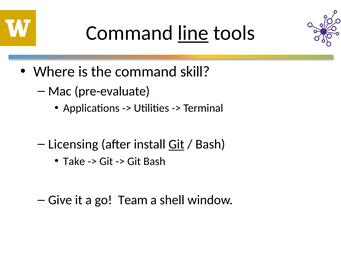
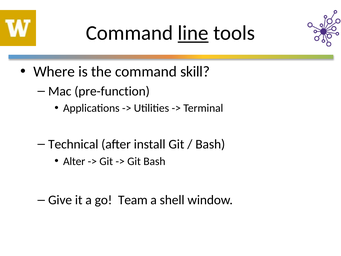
pre-evaluate: pre-evaluate -> pre-function
Licensing: Licensing -> Technical
Git at (176, 144) underline: present -> none
Take: Take -> Alter
